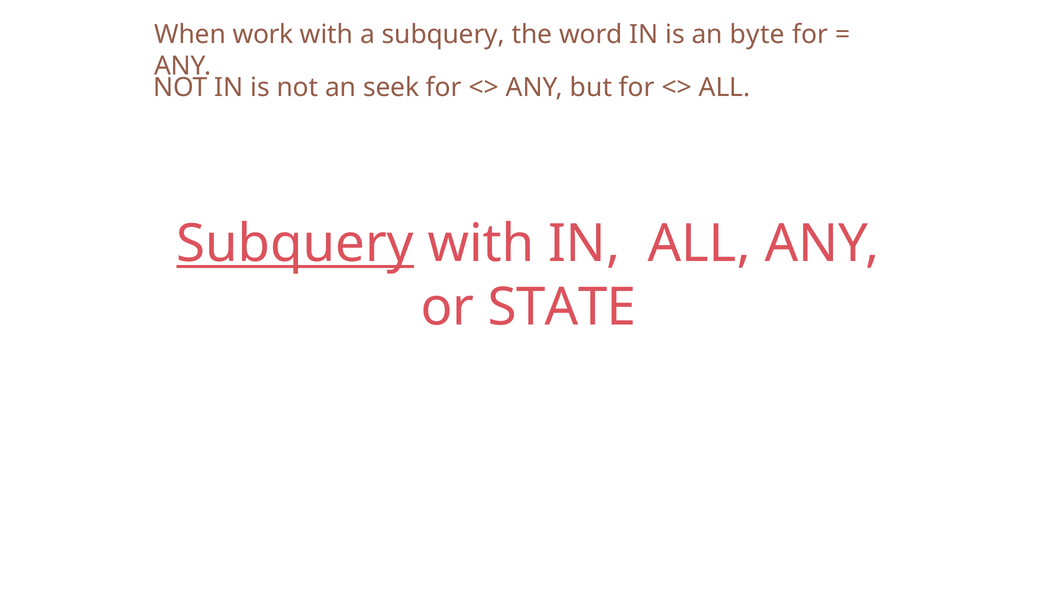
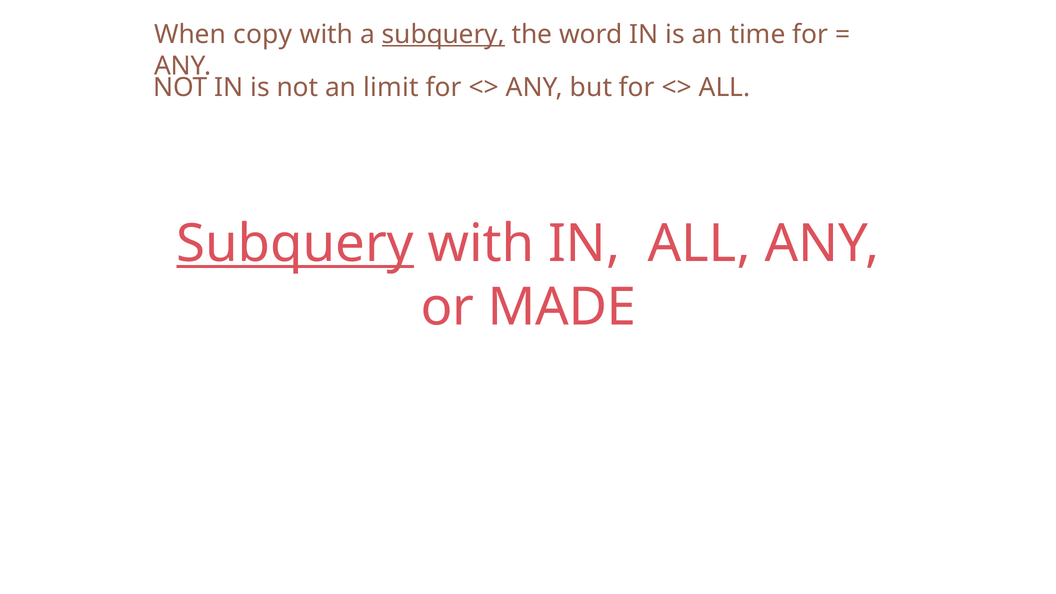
work: work -> copy
subquery at (443, 34) underline: none -> present
byte: byte -> time
seek: seek -> limit
STATE: STATE -> MADE
